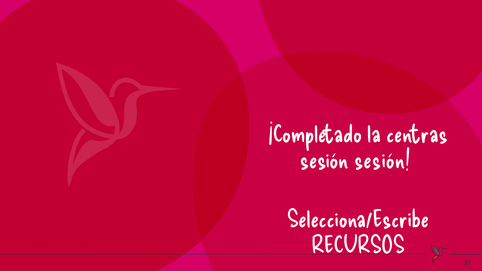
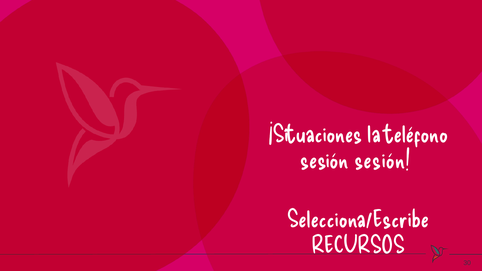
¡Completado: ¡Completado -> ¡Situaciones
centras: centras -> teléfono
